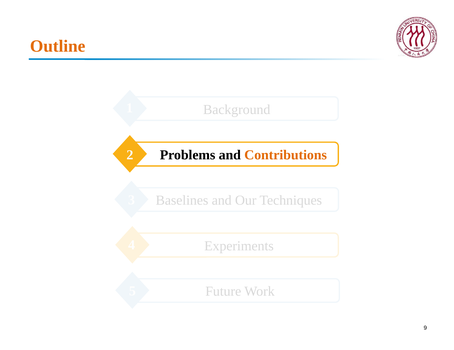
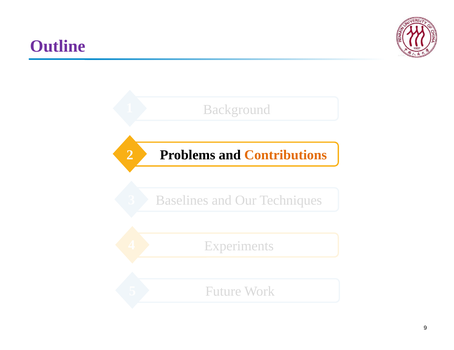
Outline colour: orange -> purple
